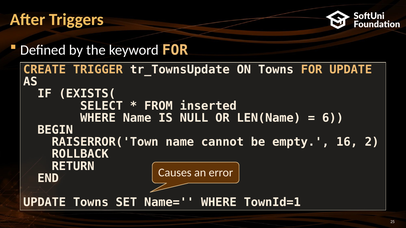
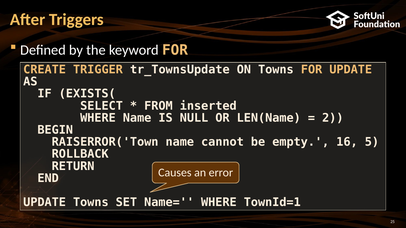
6: 6 -> 2
2: 2 -> 5
